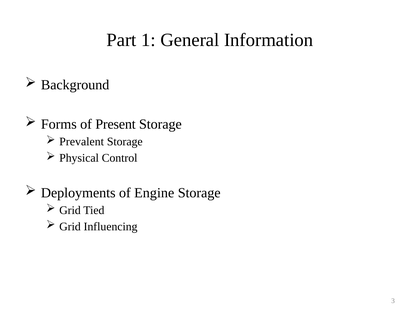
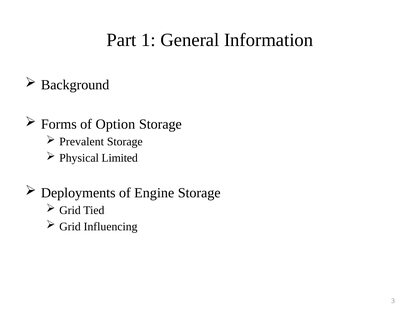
Present: Present -> Option
Control: Control -> Limited
